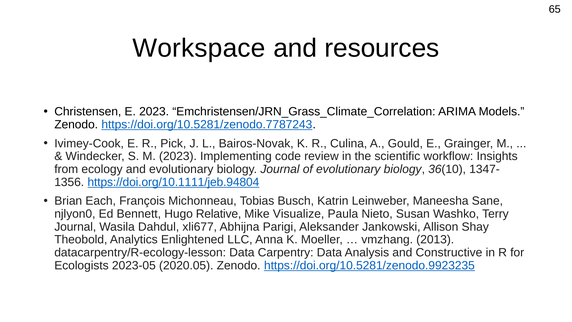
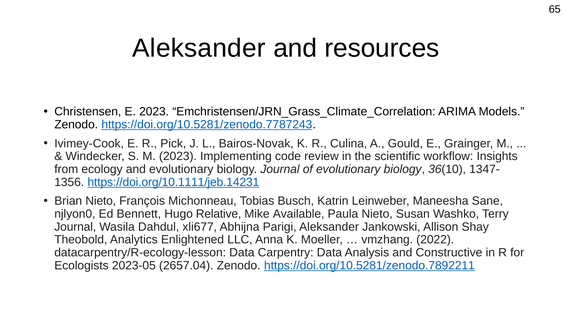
Workspace at (199, 48): Workspace -> Aleksander
https://doi.org/10.1111/jeb.94804: https://doi.org/10.1111/jeb.94804 -> https://doi.org/10.1111/jeb.14231
Brian Each: Each -> Nieto
Visualize: Visualize -> Available
2013: 2013 -> 2022
2020.05: 2020.05 -> 2657.04
https://doi.org/10.5281/zenodo.9923235: https://doi.org/10.5281/zenodo.9923235 -> https://doi.org/10.5281/zenodo.7892211
